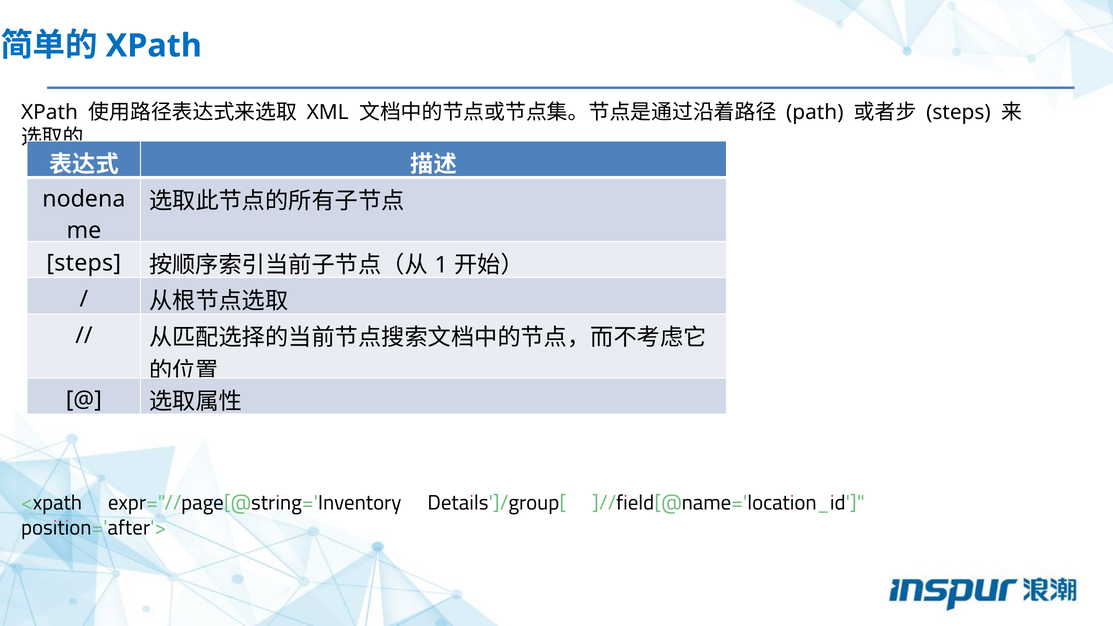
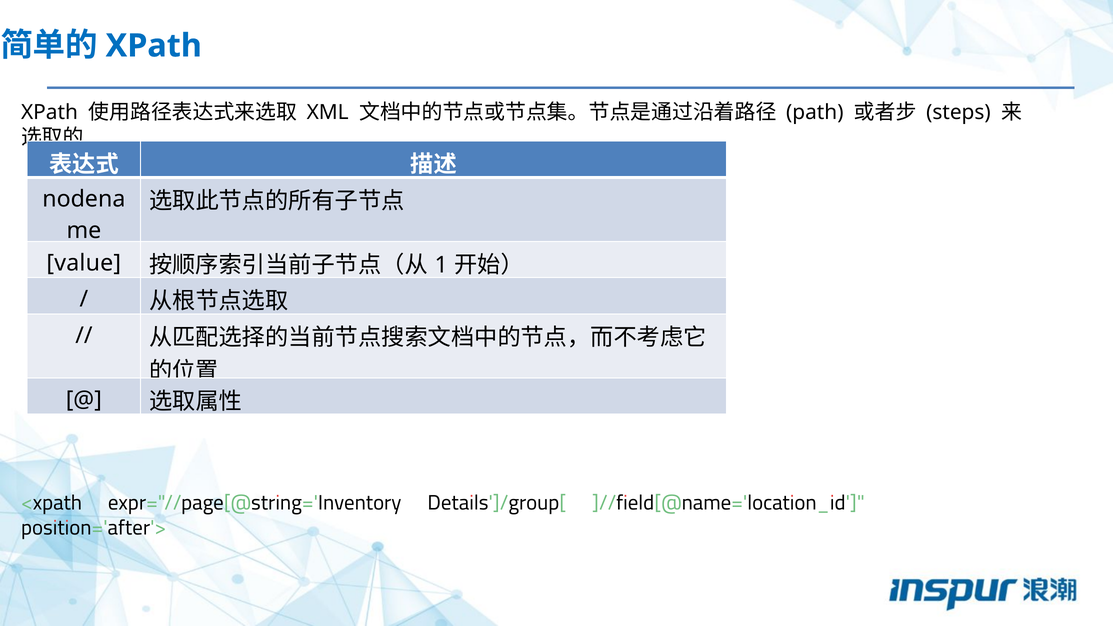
steps at (84, 263): steps -> value
